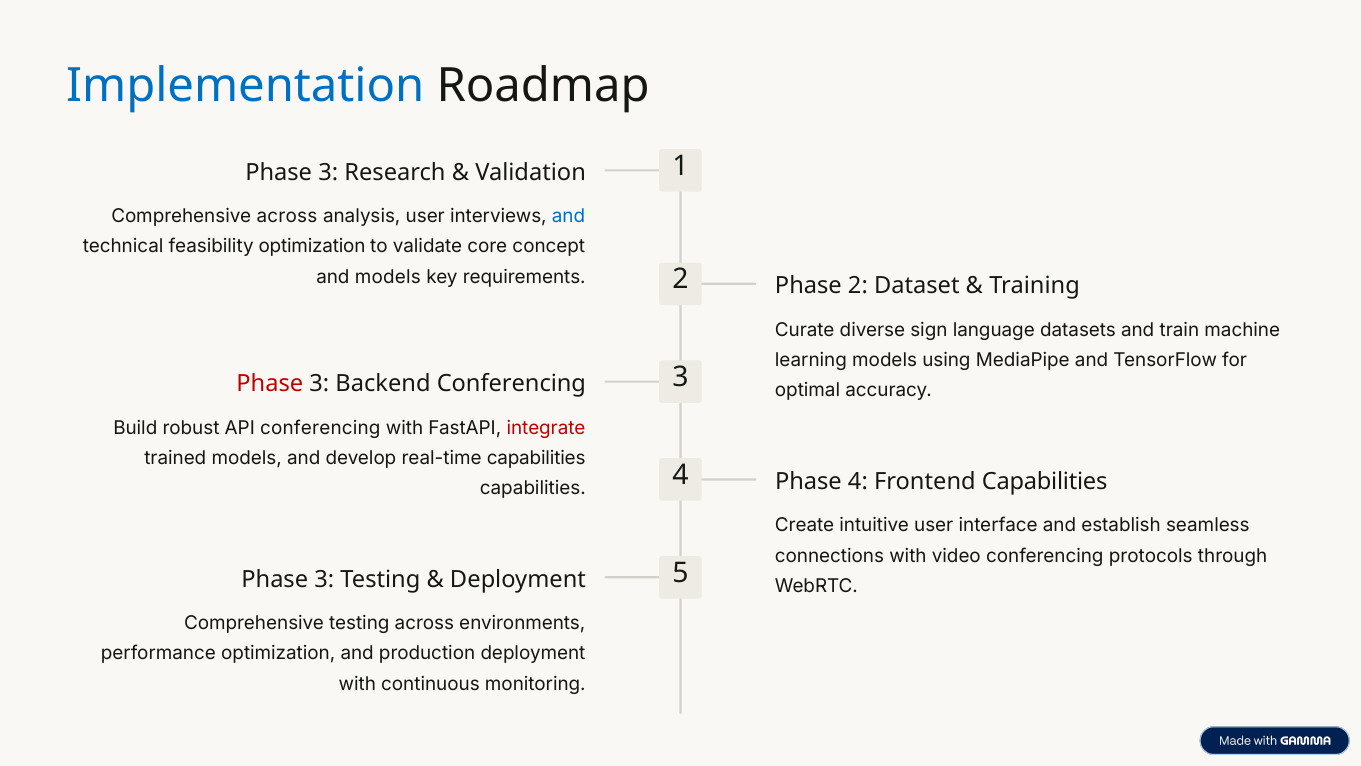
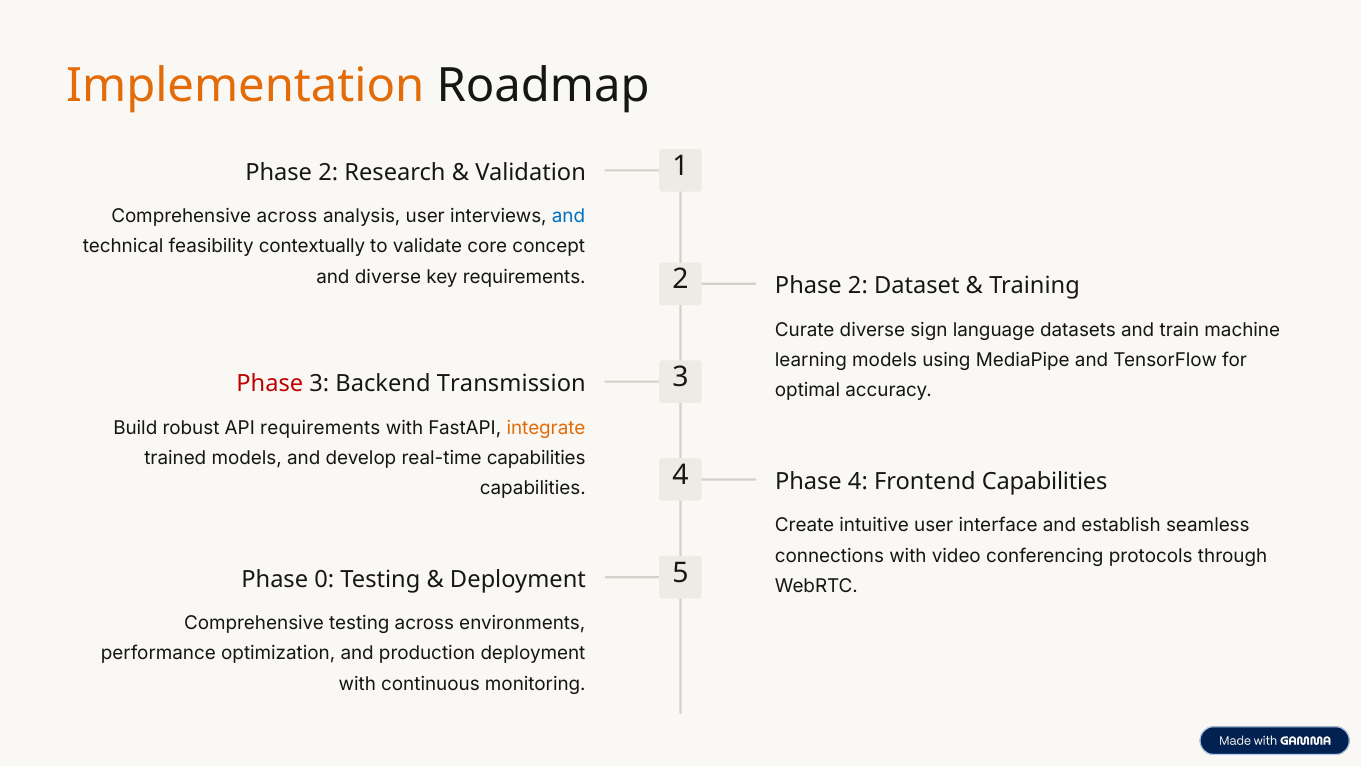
Implementation colour: blue -> orange
3 at (328, 172): 3 -> 2
feasibility optimization: optimization -> contextually
and models: models -> diverse
Backend Conferencing: Conferencing -> Transmission
API conferencing: conferencing -> requirements
integrate colour: red -> orange
3 at (324, 579): 3 -> 0
